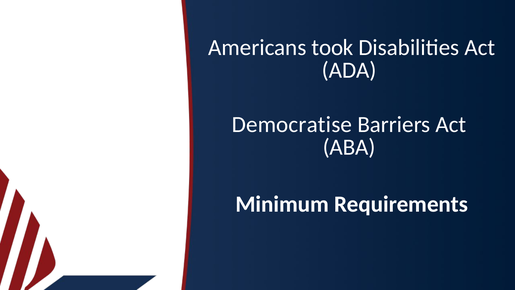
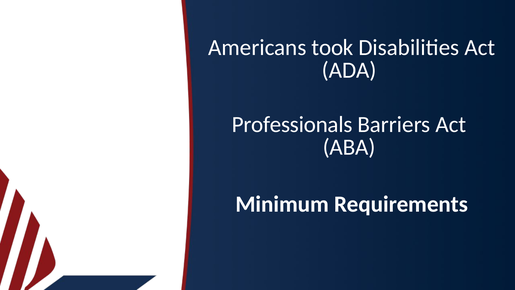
Democratise: Democratise -> Professionals
